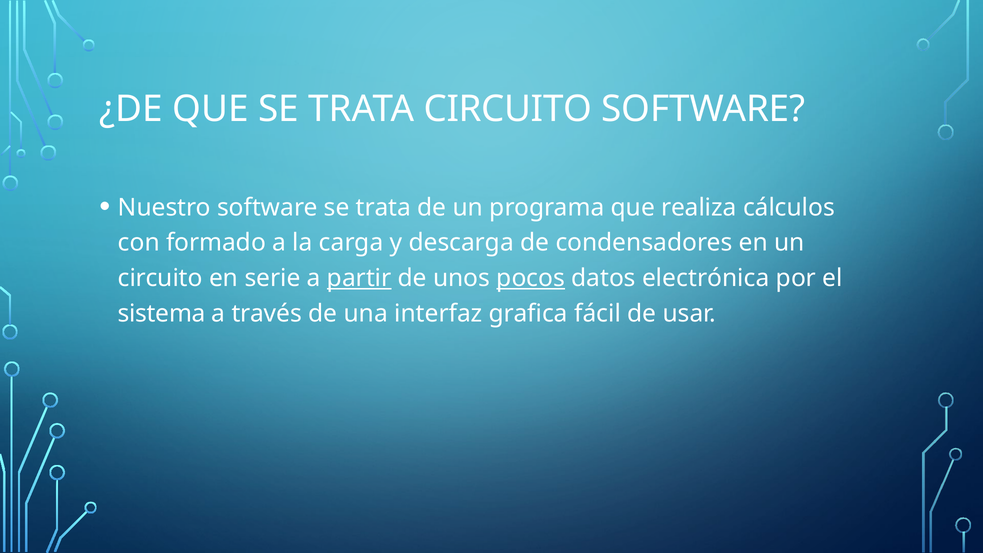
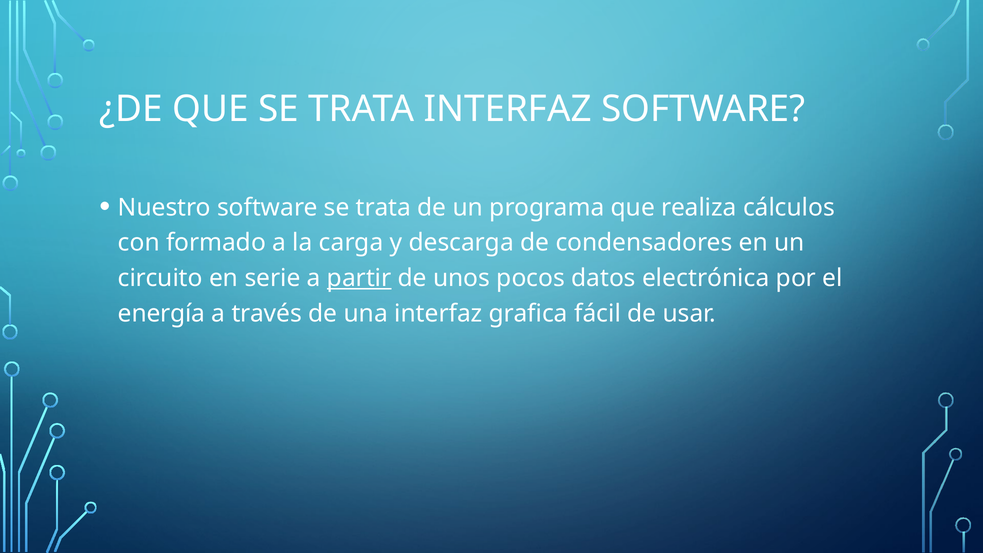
TRATA CIRCUITO: CIRCUITO -> INTERFAZ
pocos underline: present -> none
sistema: sistema -> energía
